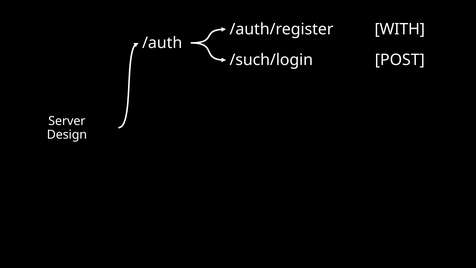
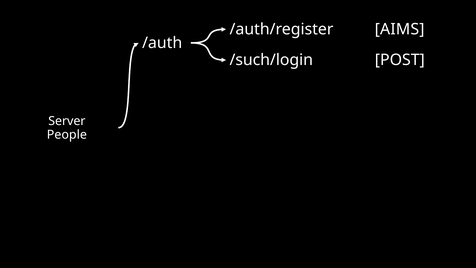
WITH: WITH -> AIMS
Design: Design -> People
